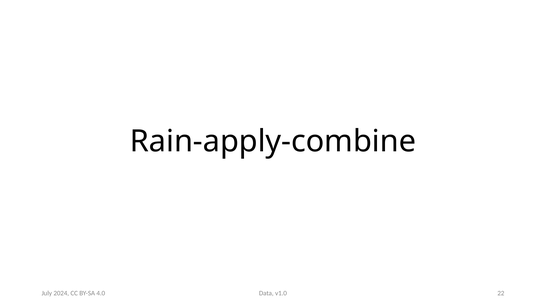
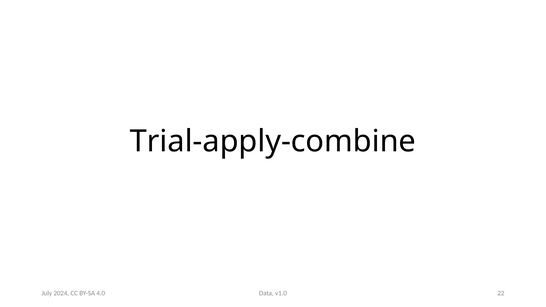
Rain-apply-combine: Rain-apply-combine -> Trial-apply-combine
